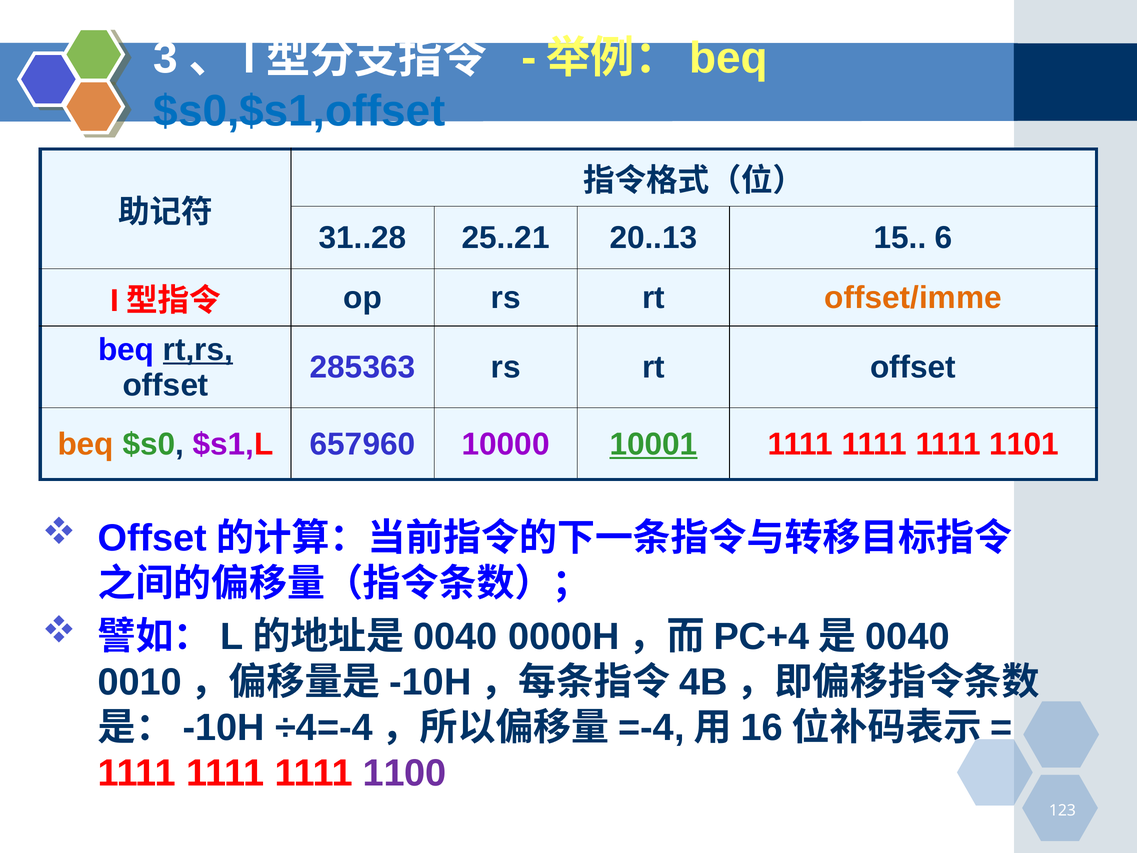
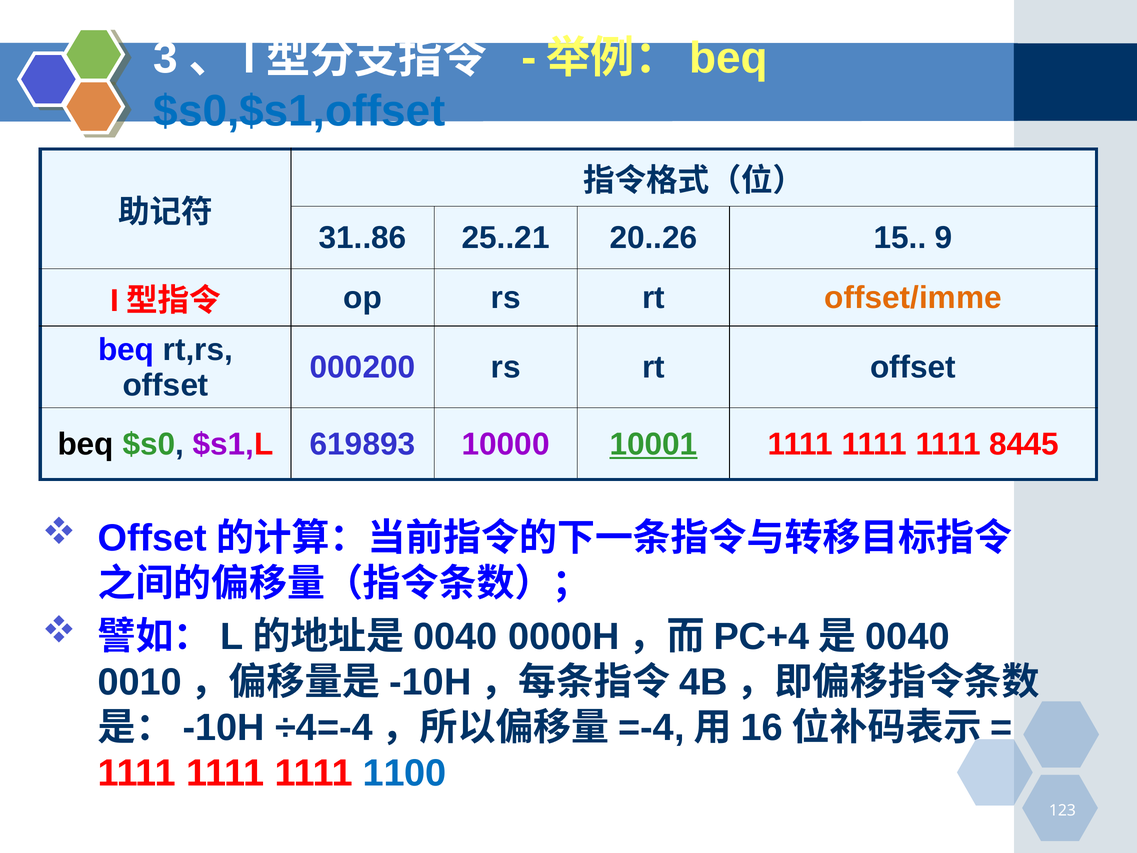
31..28: 31..28 -> 31..86
20..13: 20..13 -> 20..26
6: 6 -> 9
rt,rs underline: present -> none
285363: 285363 -> 000200
beq at (86, 444) colour: orange -> black
657960: 657960 -> 619893
1101: 1101 -> 8445
1100 colour: purple -> blue
